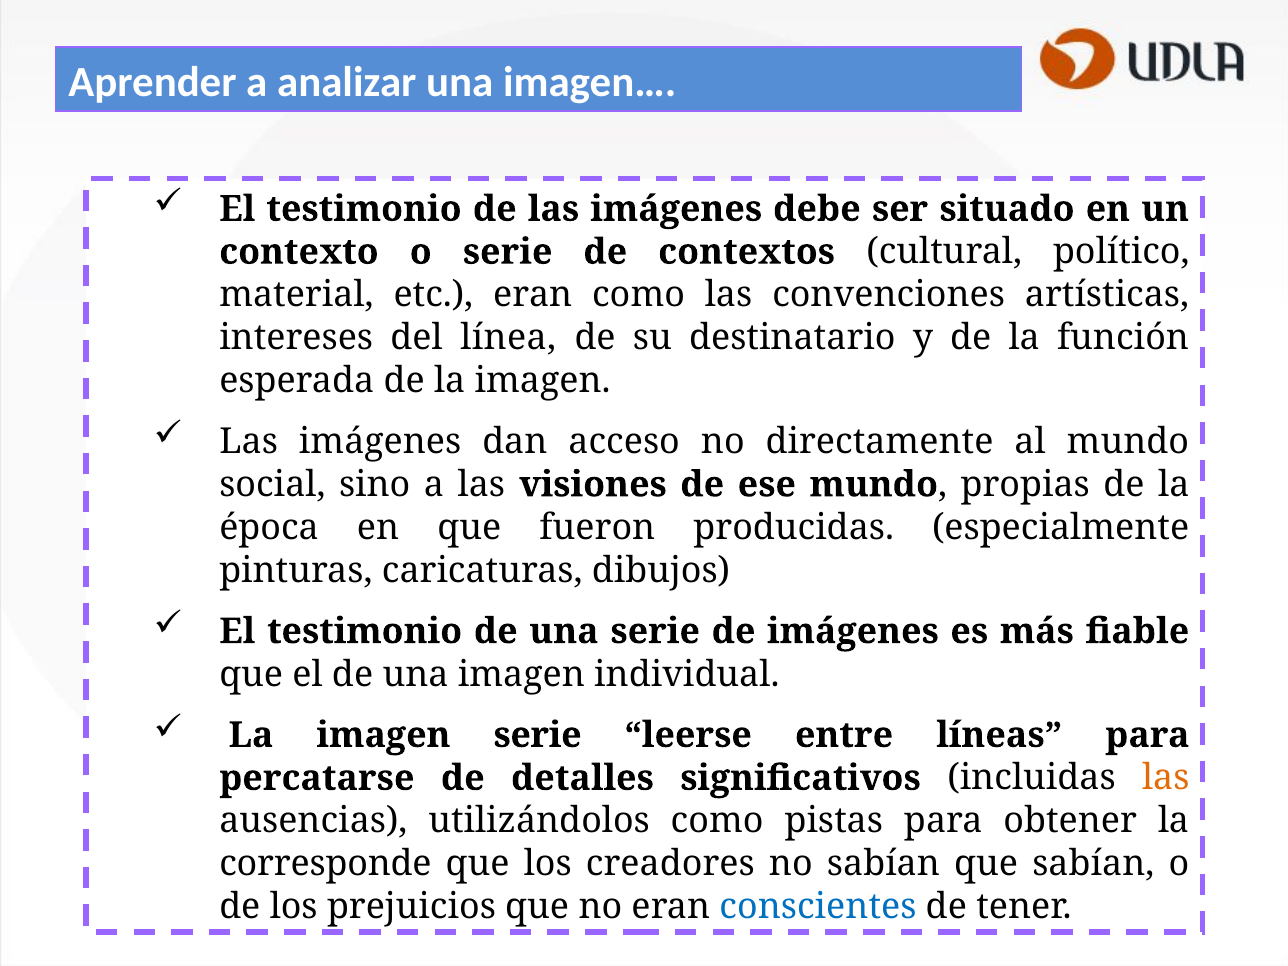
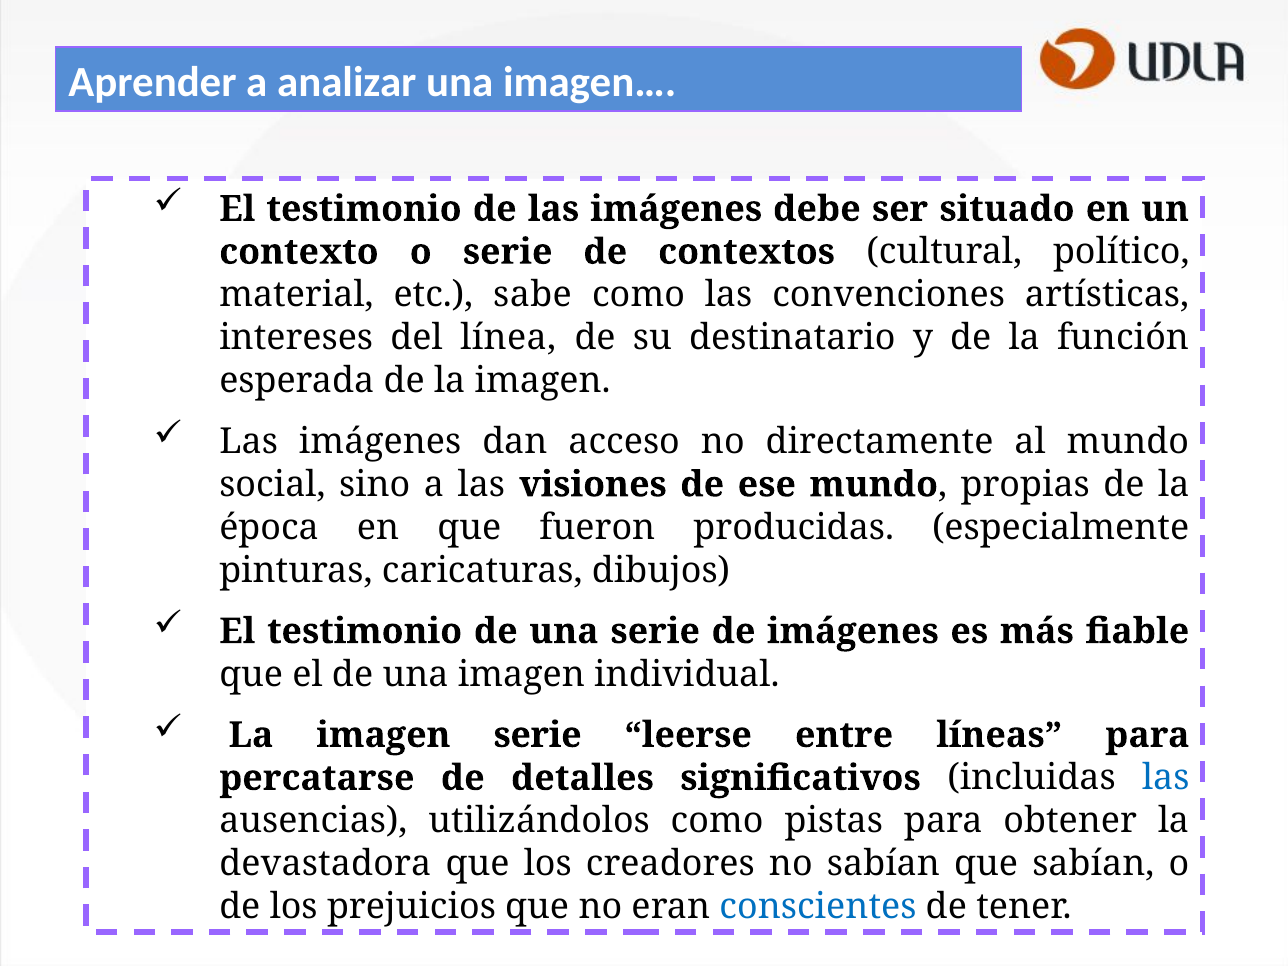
etc eran: eran -> sabe
las at (1166, 778) colour: orange -> blue
corresponde: corresponde -> devastadora
